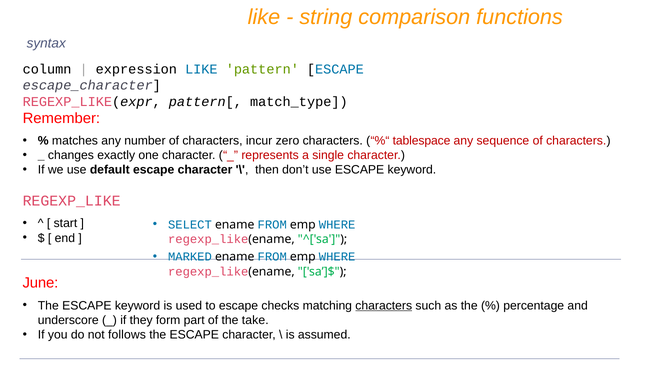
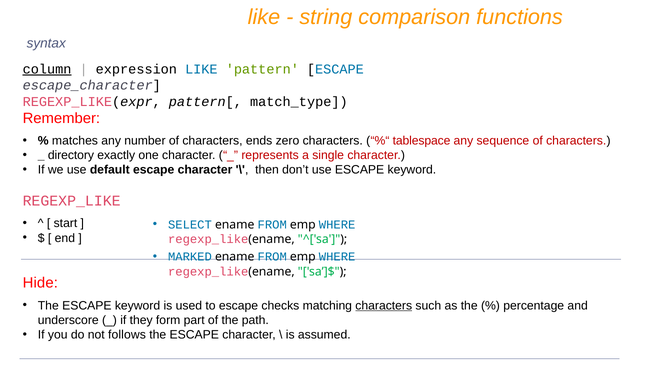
column underline: none -> present
incur: incur -> ends
changes: changes -> directory
June: June -> Hide
take: take -> path
